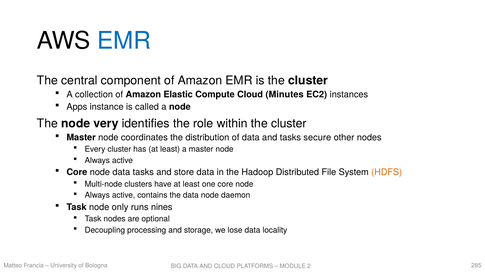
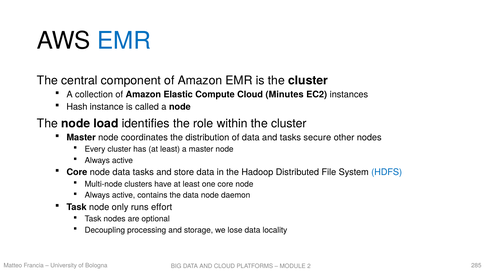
Apps: Apps -> Hash
very: very -> load
HDFS colour: orange -> blue
nines: nines -> effort
